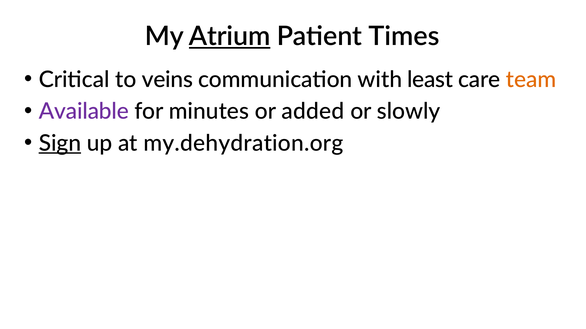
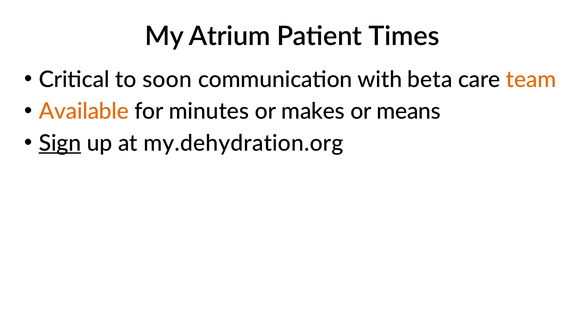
Atrium underline: present -> none
veins: veins -> soon
least: least -> beta
Available colour: purple -> orange
added: added -> makes
slowly: slowly -> means
